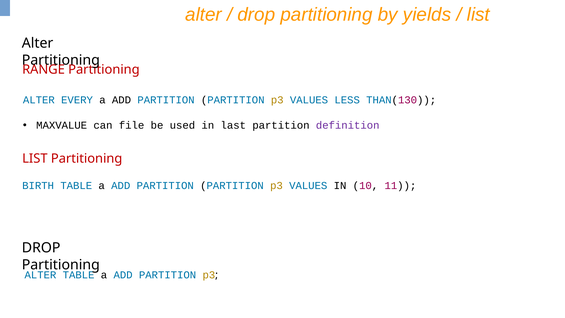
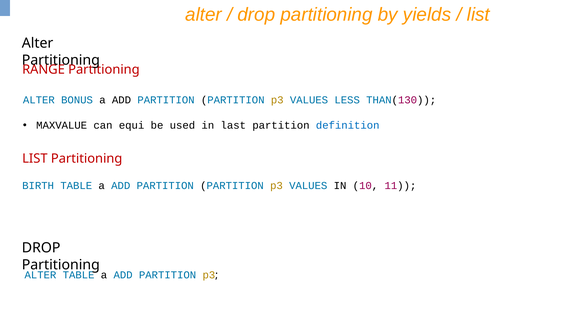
EVERY: EVERY -> BONUS
file: file -> equi
definition colour: purple -> blue
